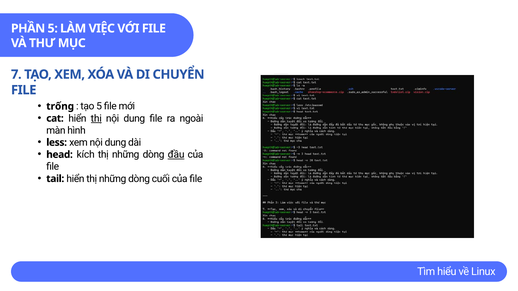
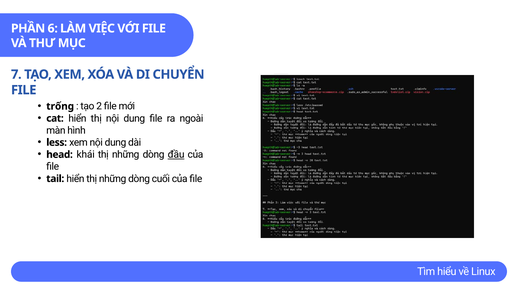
PHẦN 5: 5 -> 6
tạo 5: 5 -> 2
thị at (96, 119) underline: present -> none
kích: kích -> khái
